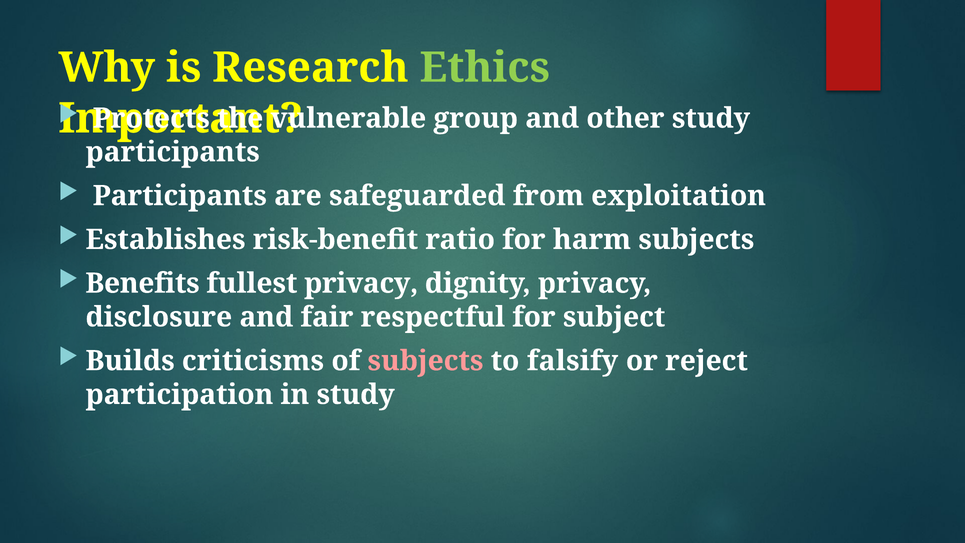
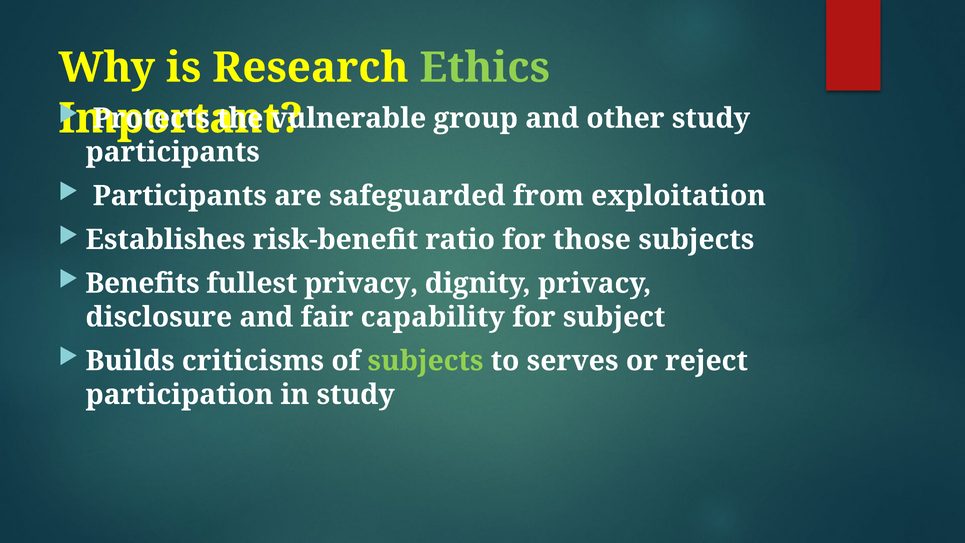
harm: harm -> those
respectful: respectful -> capability
subjects at (425, 361) colour: pink -> light green
falsify: falsify -> serves
